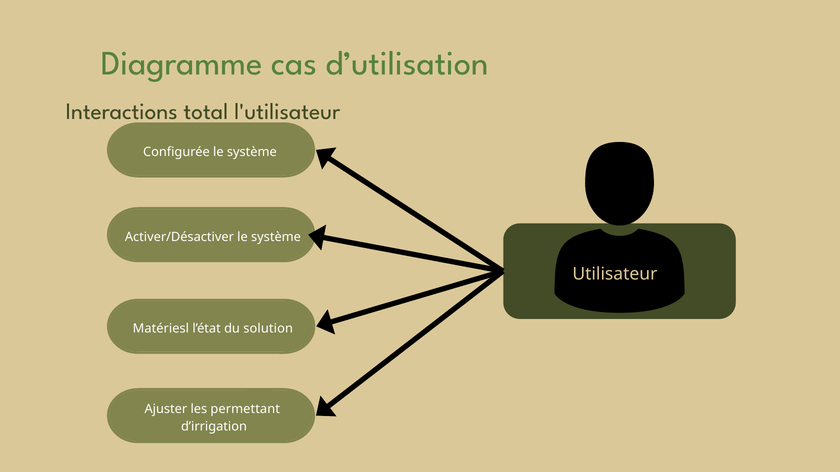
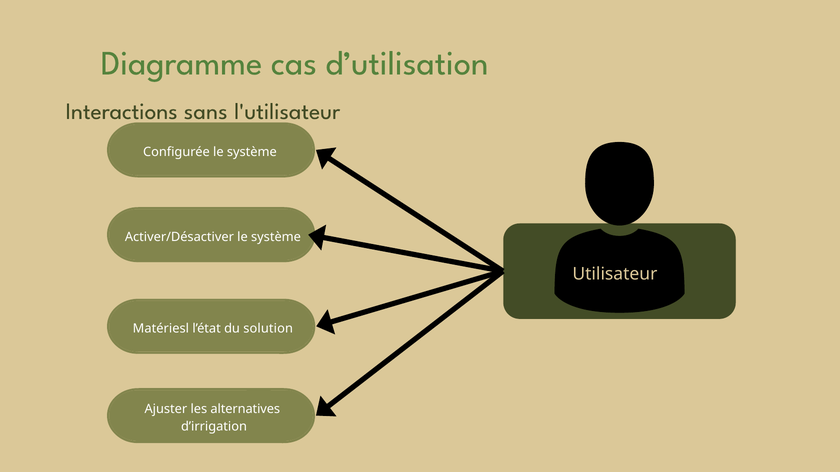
total: total -> sans
permettant: permettant -> alternatives
